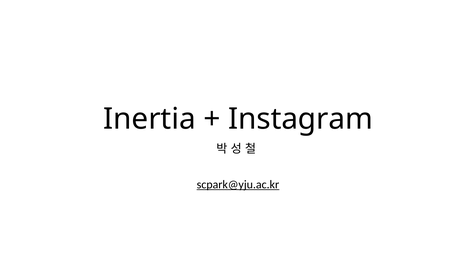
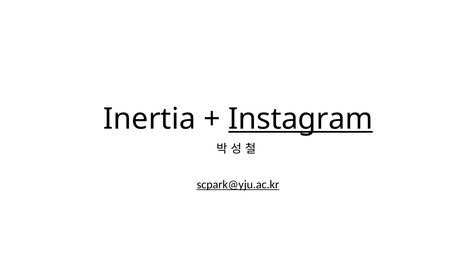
Instagram underline: none -> present
